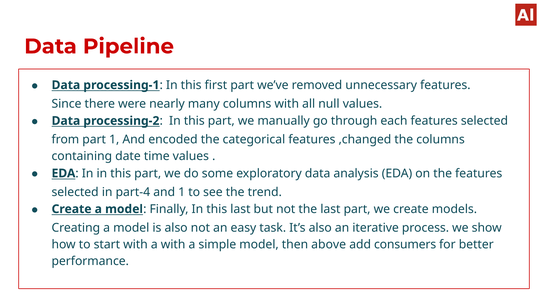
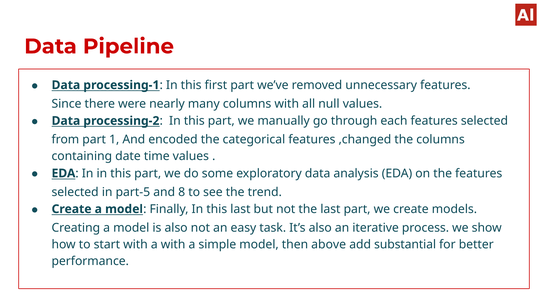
part-4: part-4 -> part-5
and 1: 1 -> 8
consumers: consumers -> substantial
